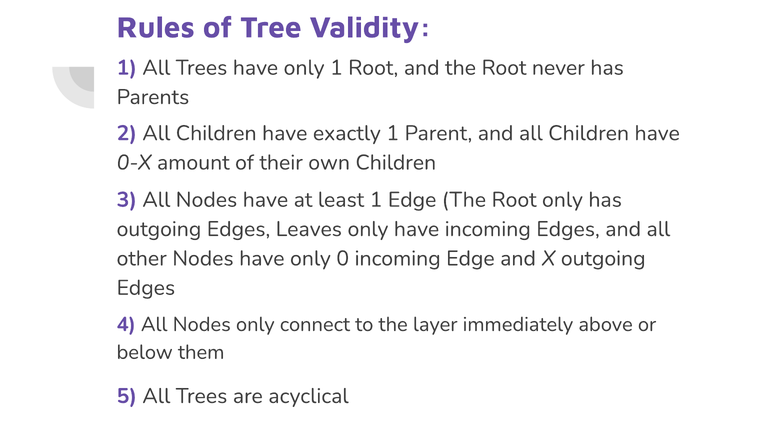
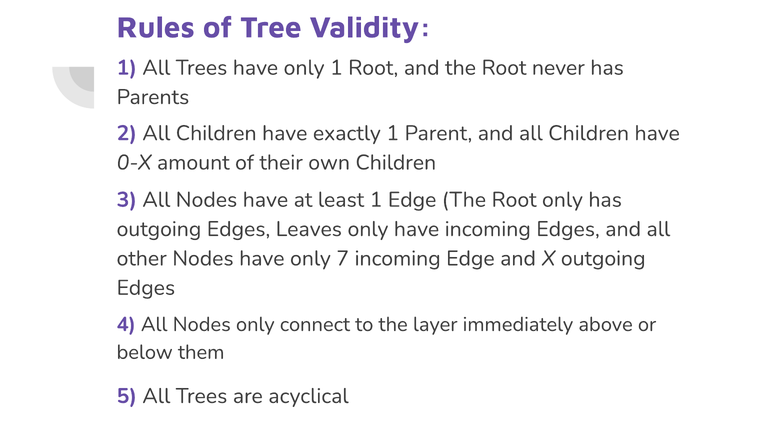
0: 0 -> 7
